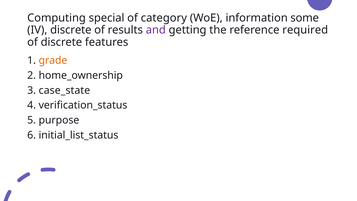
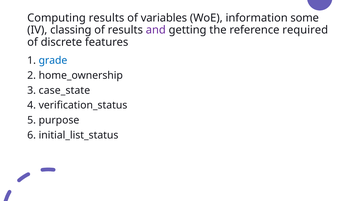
Computing special: special -> results
category: category -> variables
IV discrete: discrete -> classing
grade colour: orange -> blue
